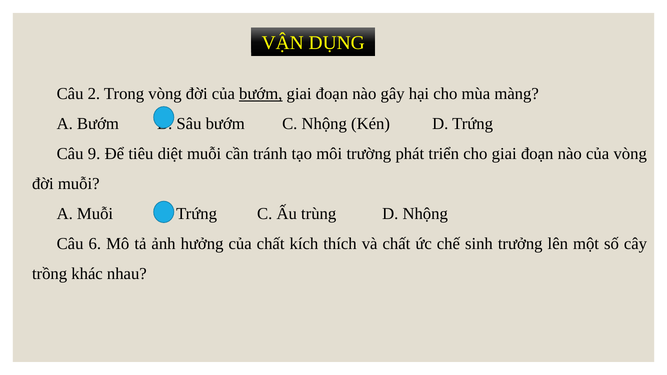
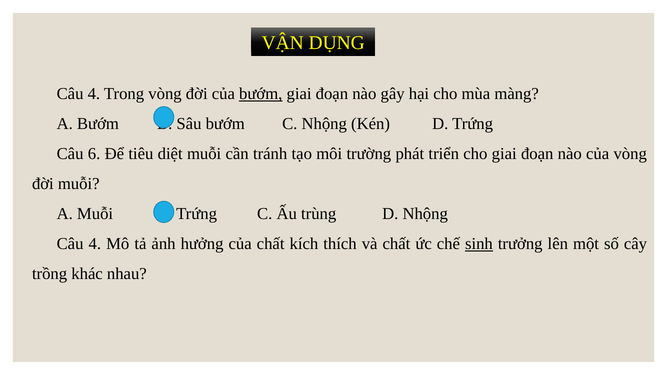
2 at (94, 94): 2 -> 4
9: 9 -> 6
6 at (95, 244): 6 -> 4
sinh underline: none -> present
